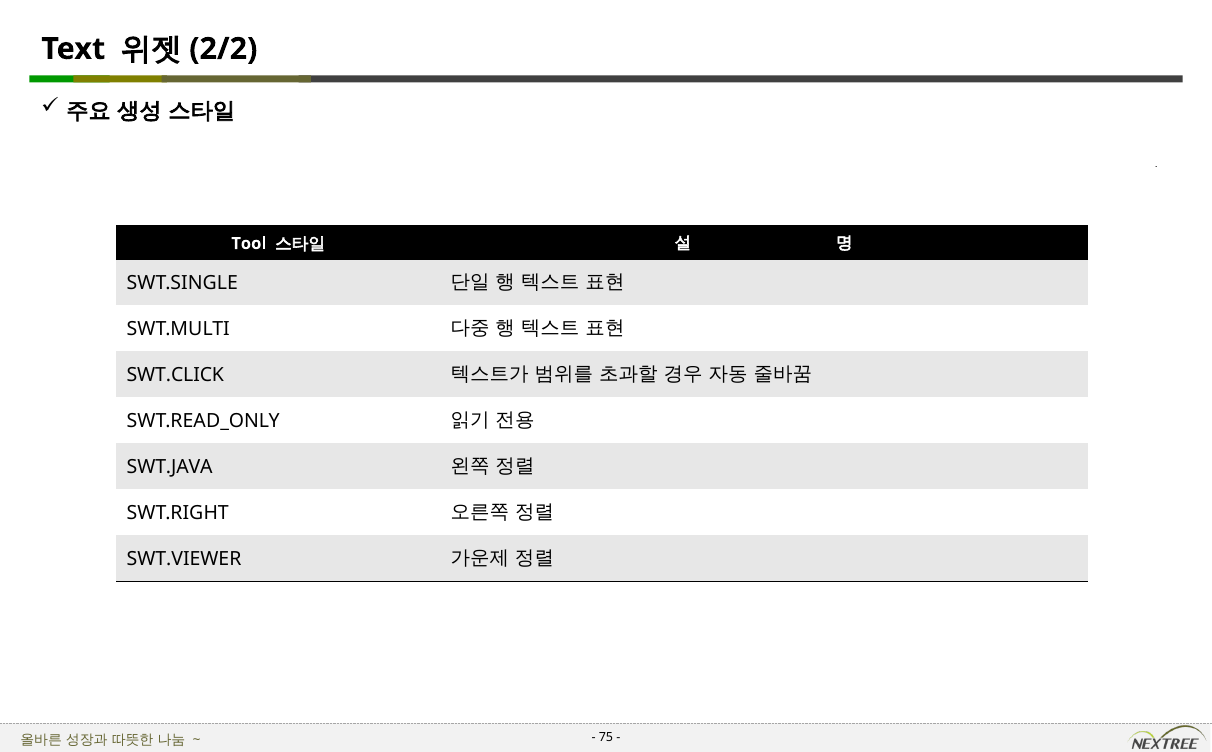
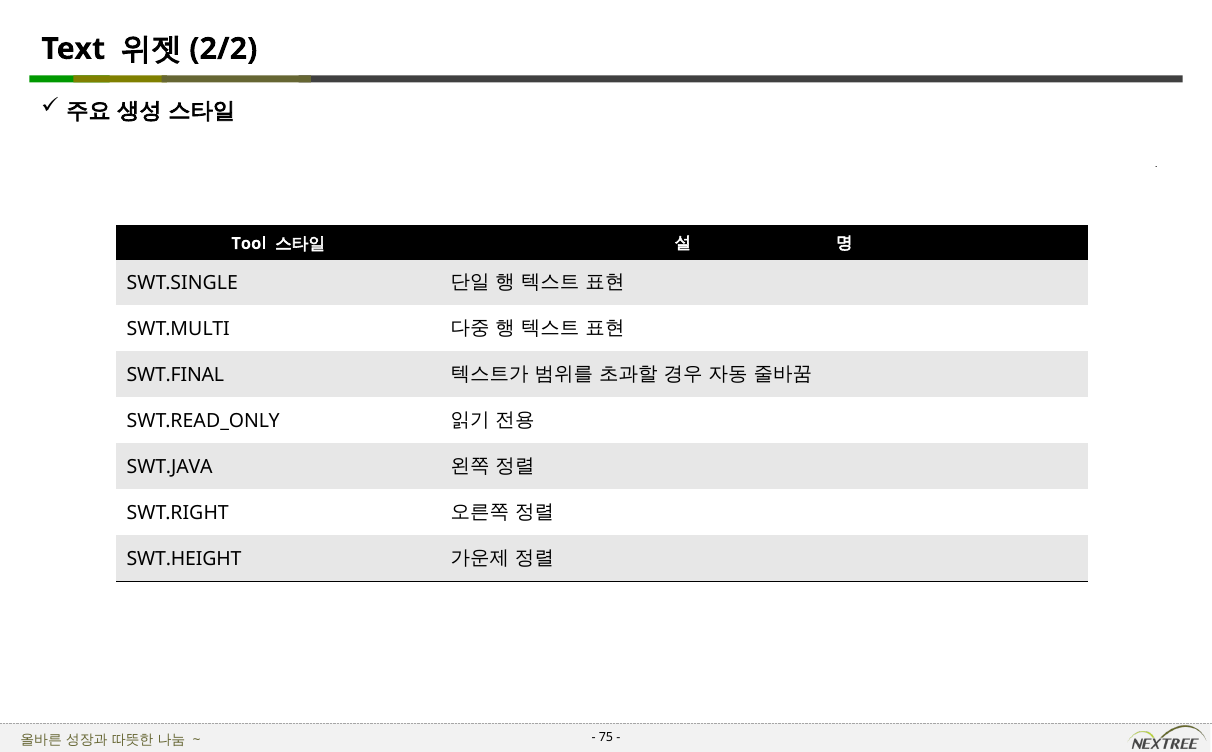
SWT.CLICK: SWT.CLICK -> SWT.FINAL
SWT.VIEWER: SWT.VIEWER -> SWT.HEIGHT
